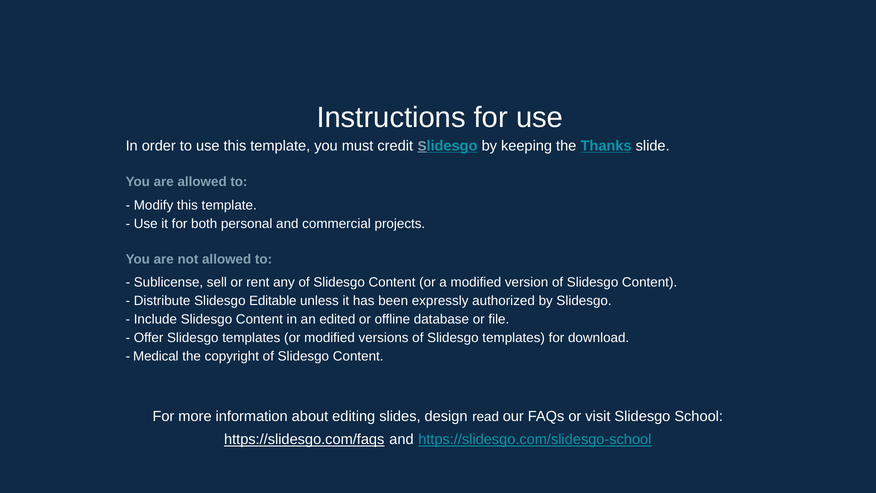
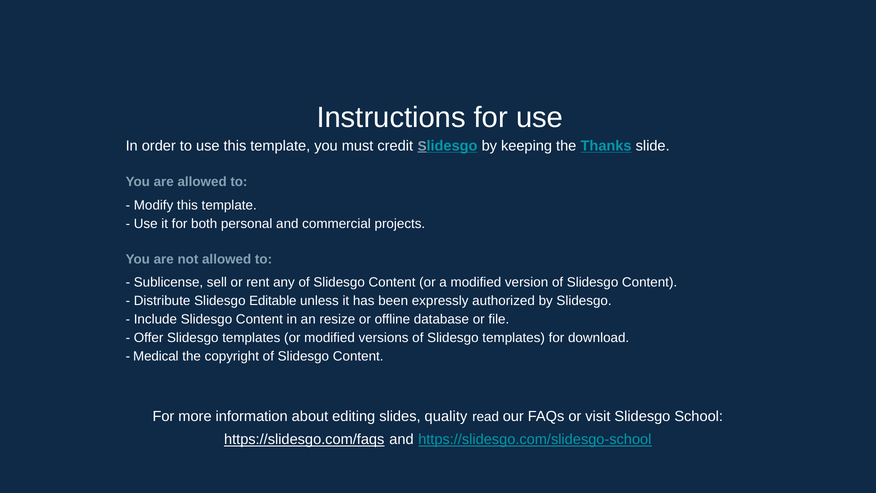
edited: edited -> resize
design: design -> quality
